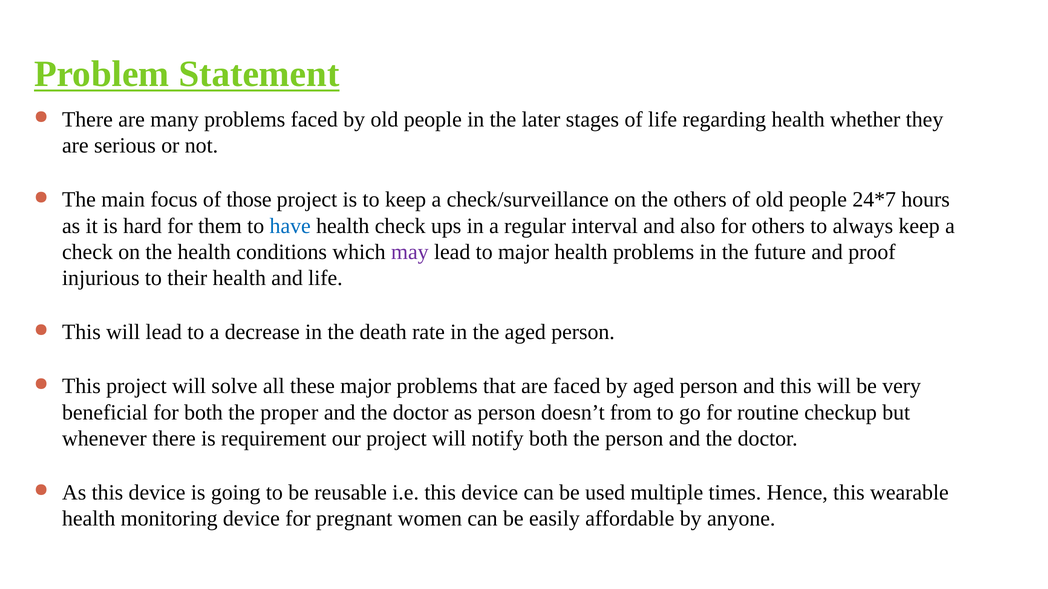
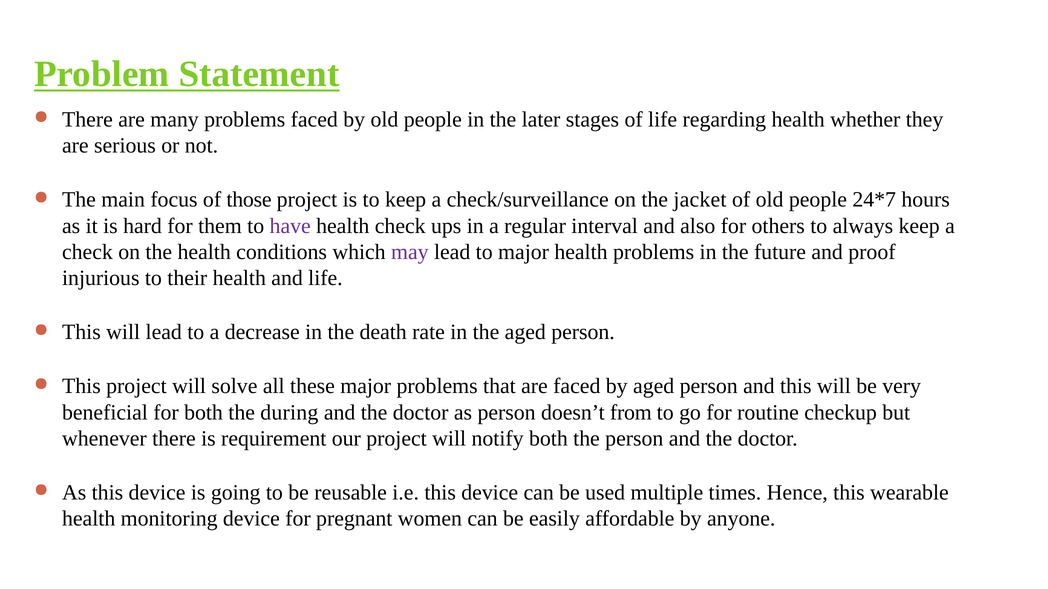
the others: others -> jacket
have colour: blue -> purple
proper: proper -> during
